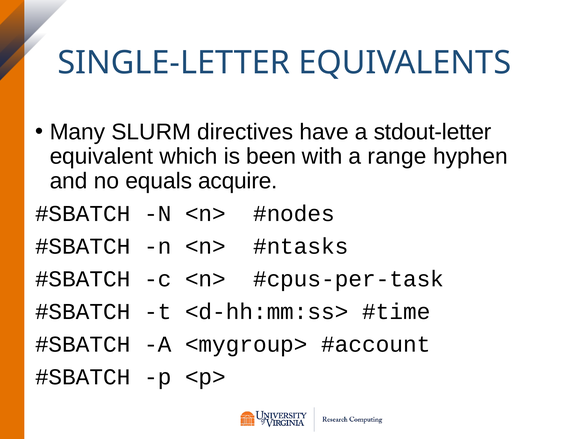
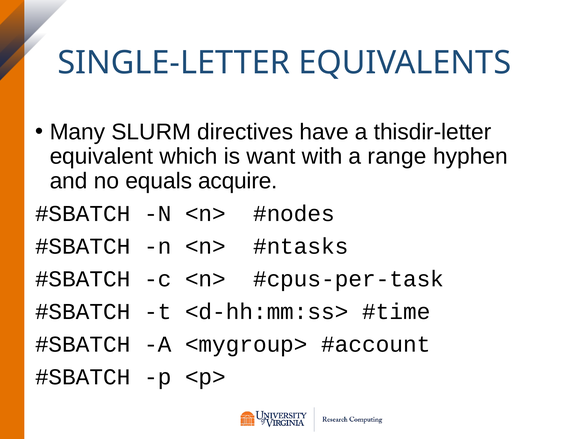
stdout-letter: stdout-letter -> thisdir-letter
been: been -> want
